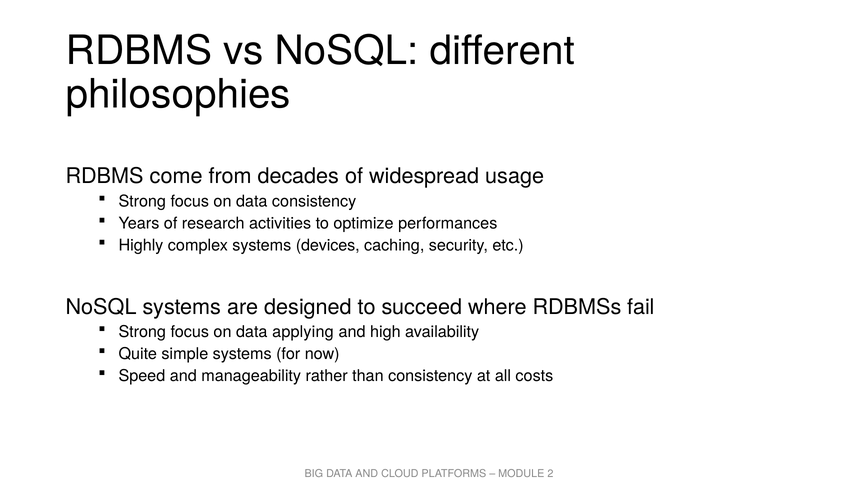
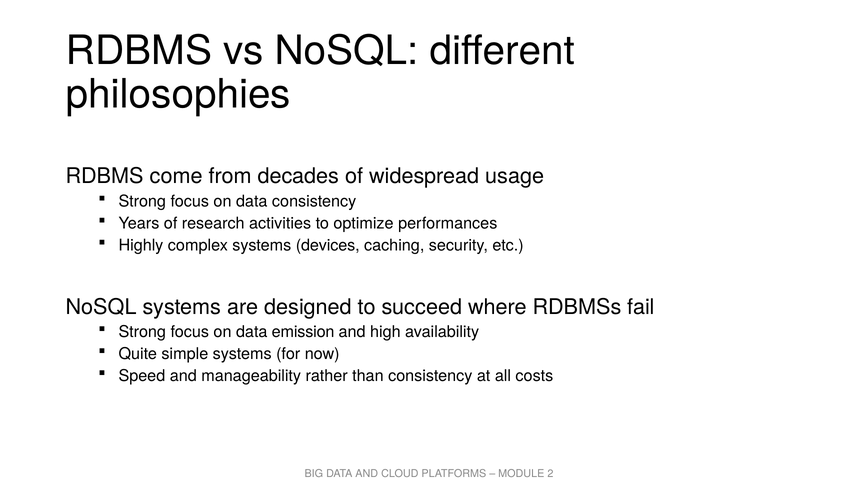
applying: applying -> emission
